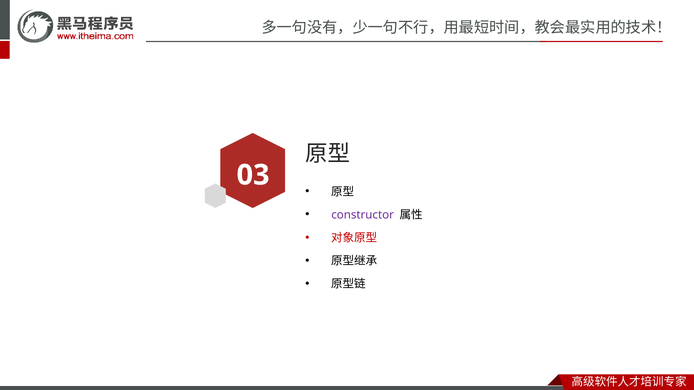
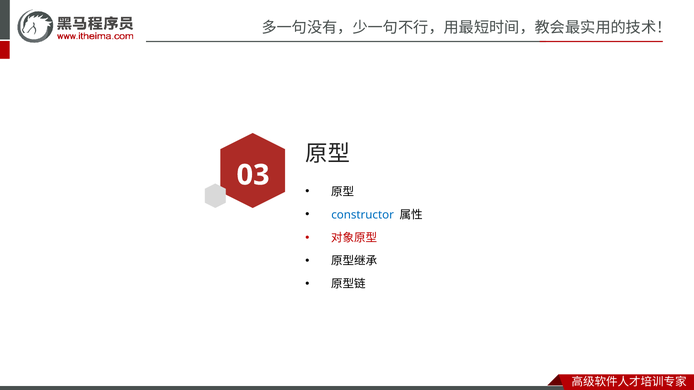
constructor colour: purple -> blue
